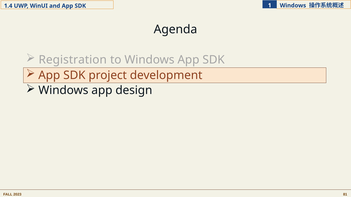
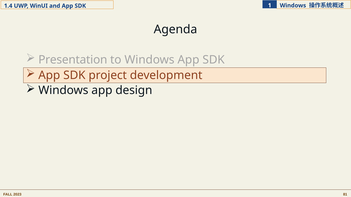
Registration: Registration -> Presentation
